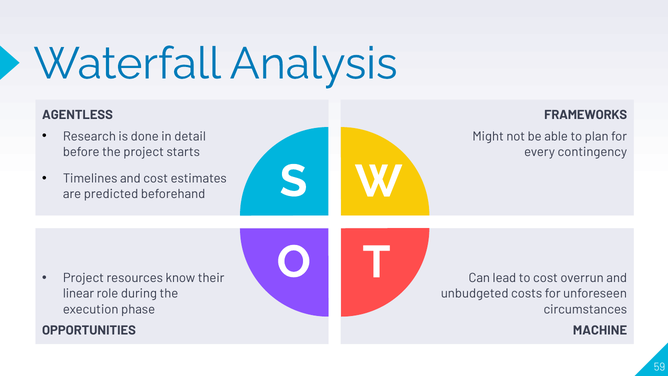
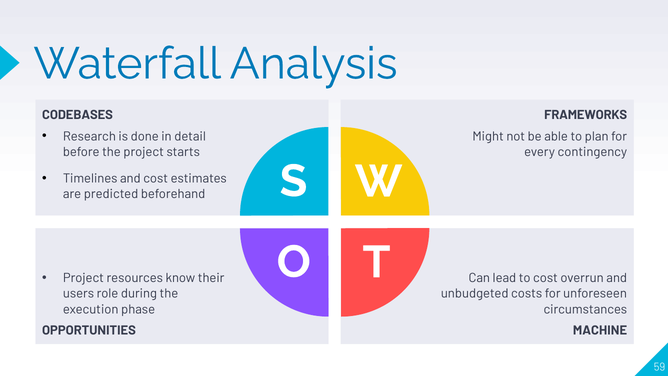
AGENTLESS: AGENTLESS -> CODEBASES
linear: linear -> users
